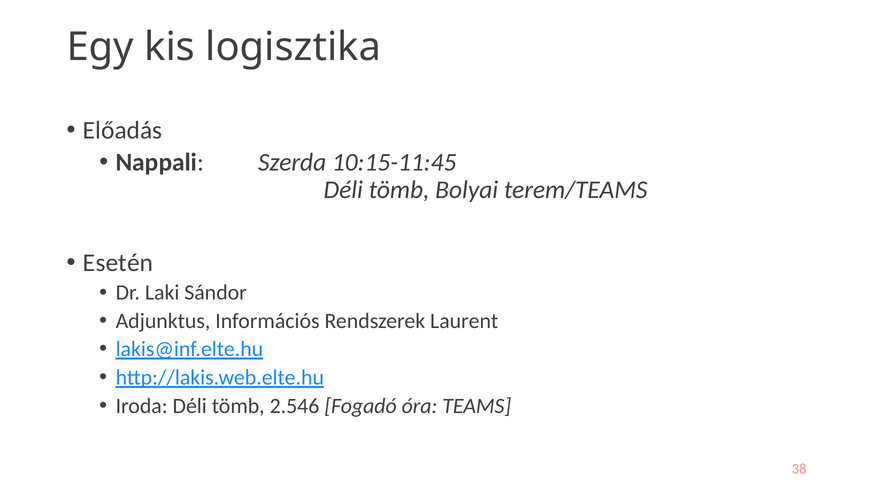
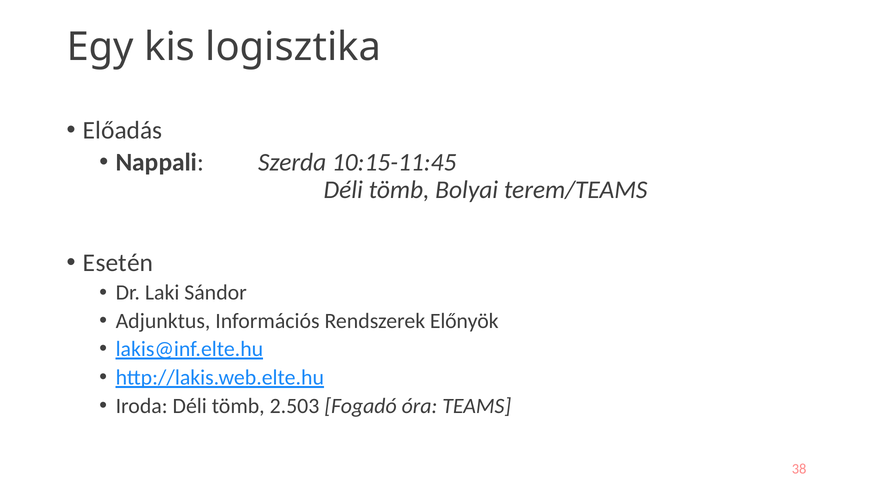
Laurent: Laurent -> Előnyök
2.546: 2.546 -> 2.503
